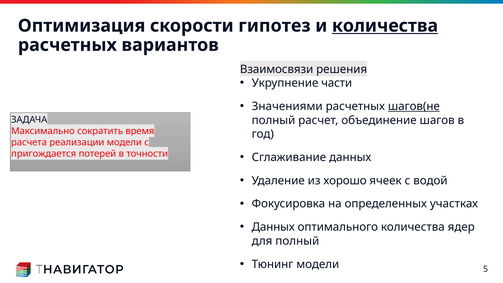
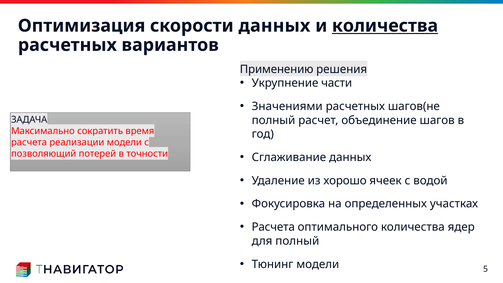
скорости гипотез: гипотез -> данных
Взаимосвязи: Взаимосвязи -> Применению
шагов(не underline: present -> none
пригождается: пригождается -> позволяющий
Данных at (273, 227): Данных -> Расчета
